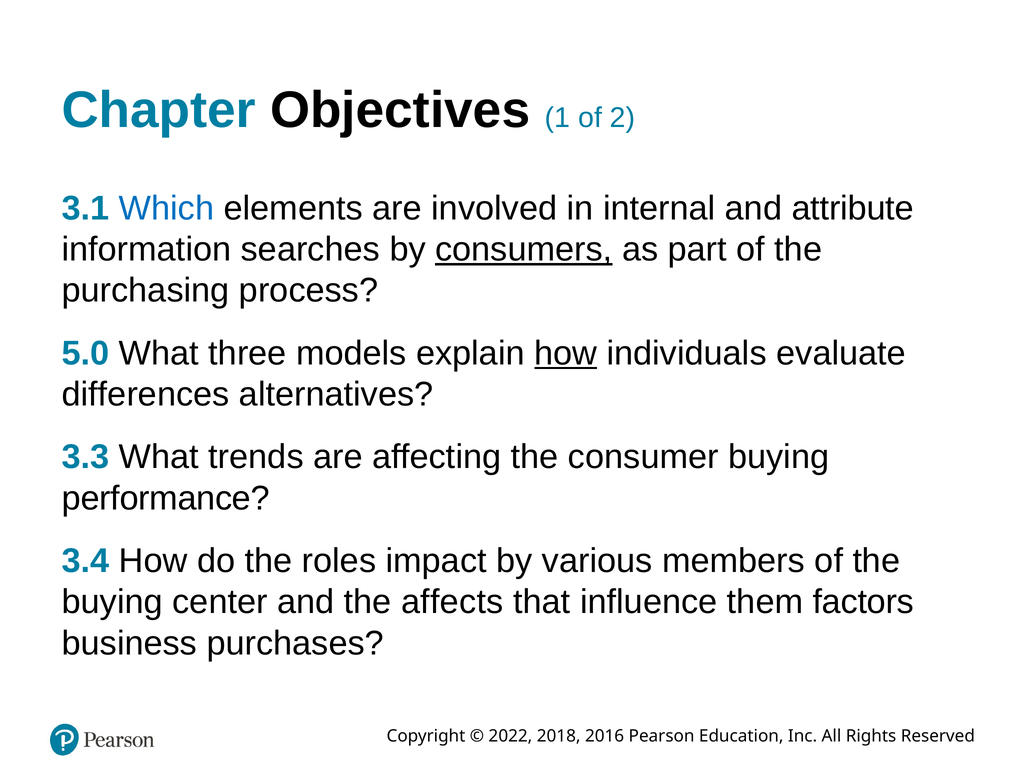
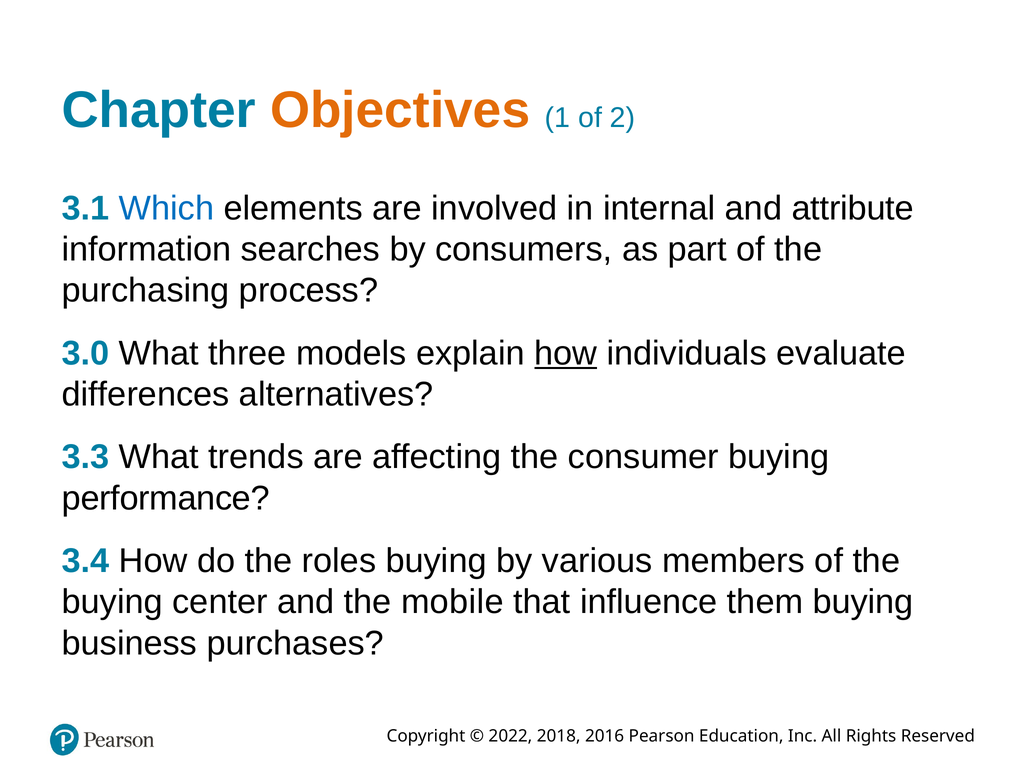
Objectives colour: black -> orange
consumers underline: present -> none
5.0: 5.0 -> 3.0
roles impact: impact -> buying
affects: affects -> mobile
them factors: factors -> buying
